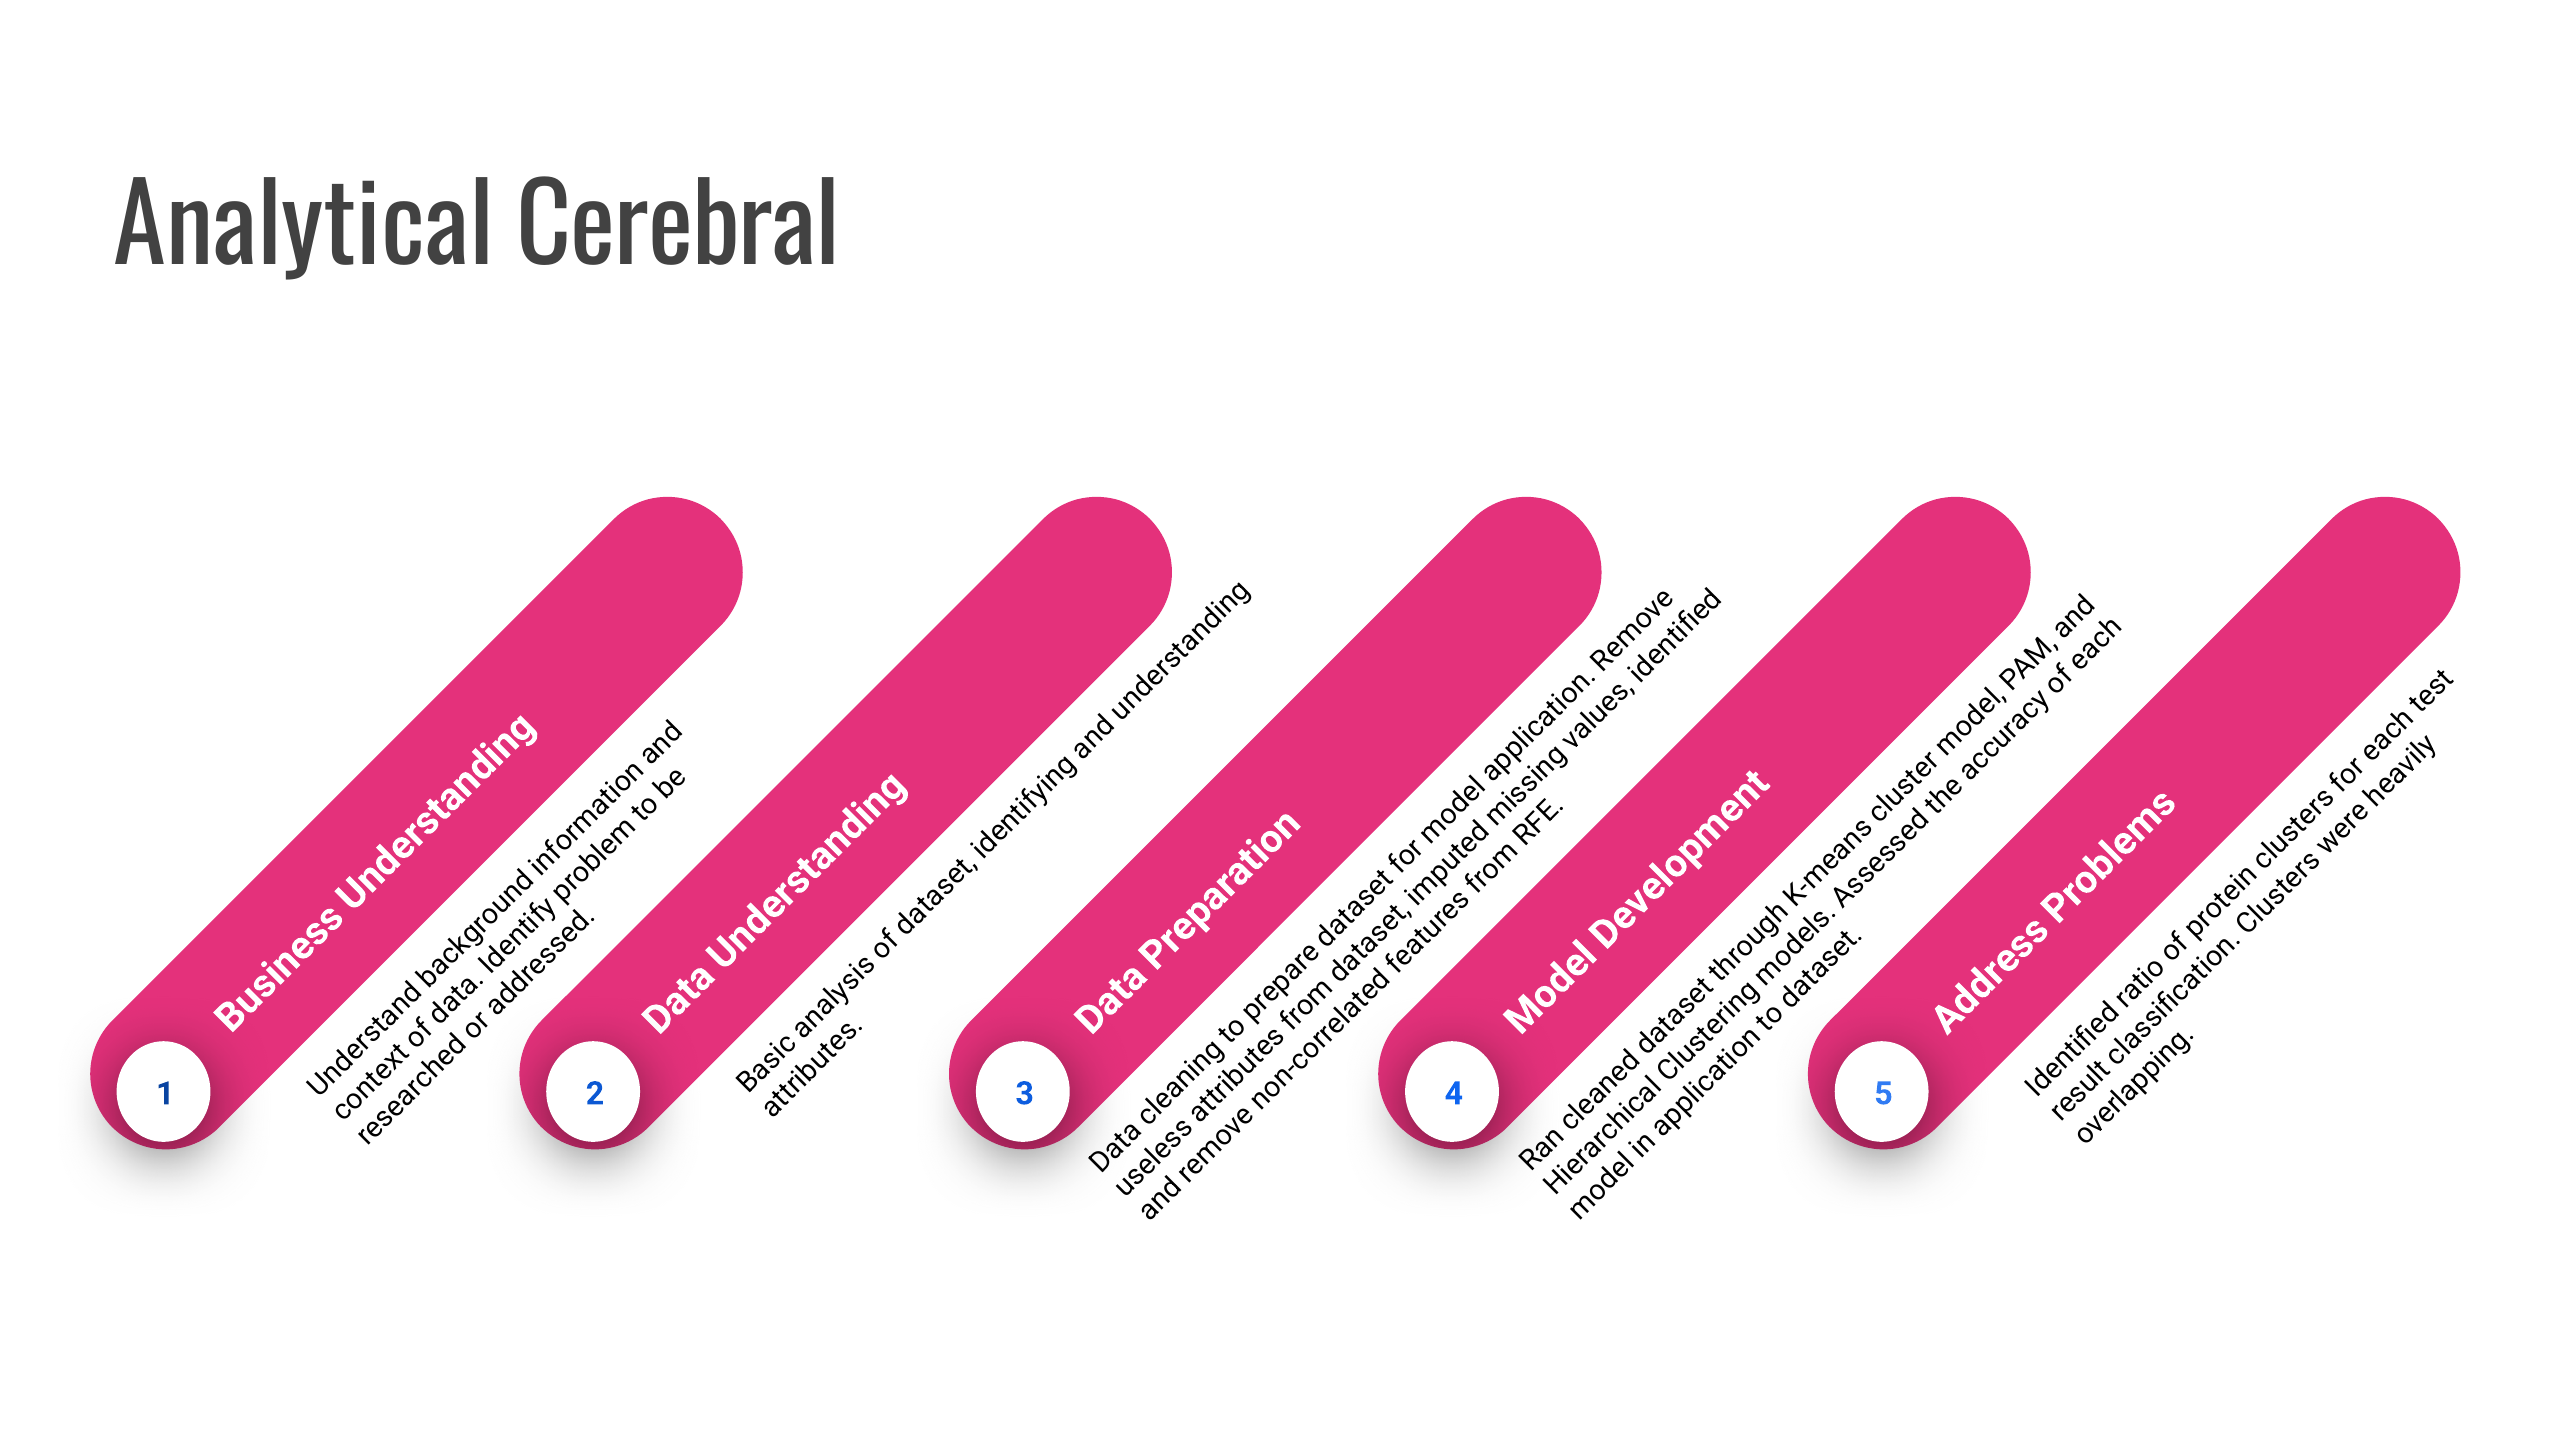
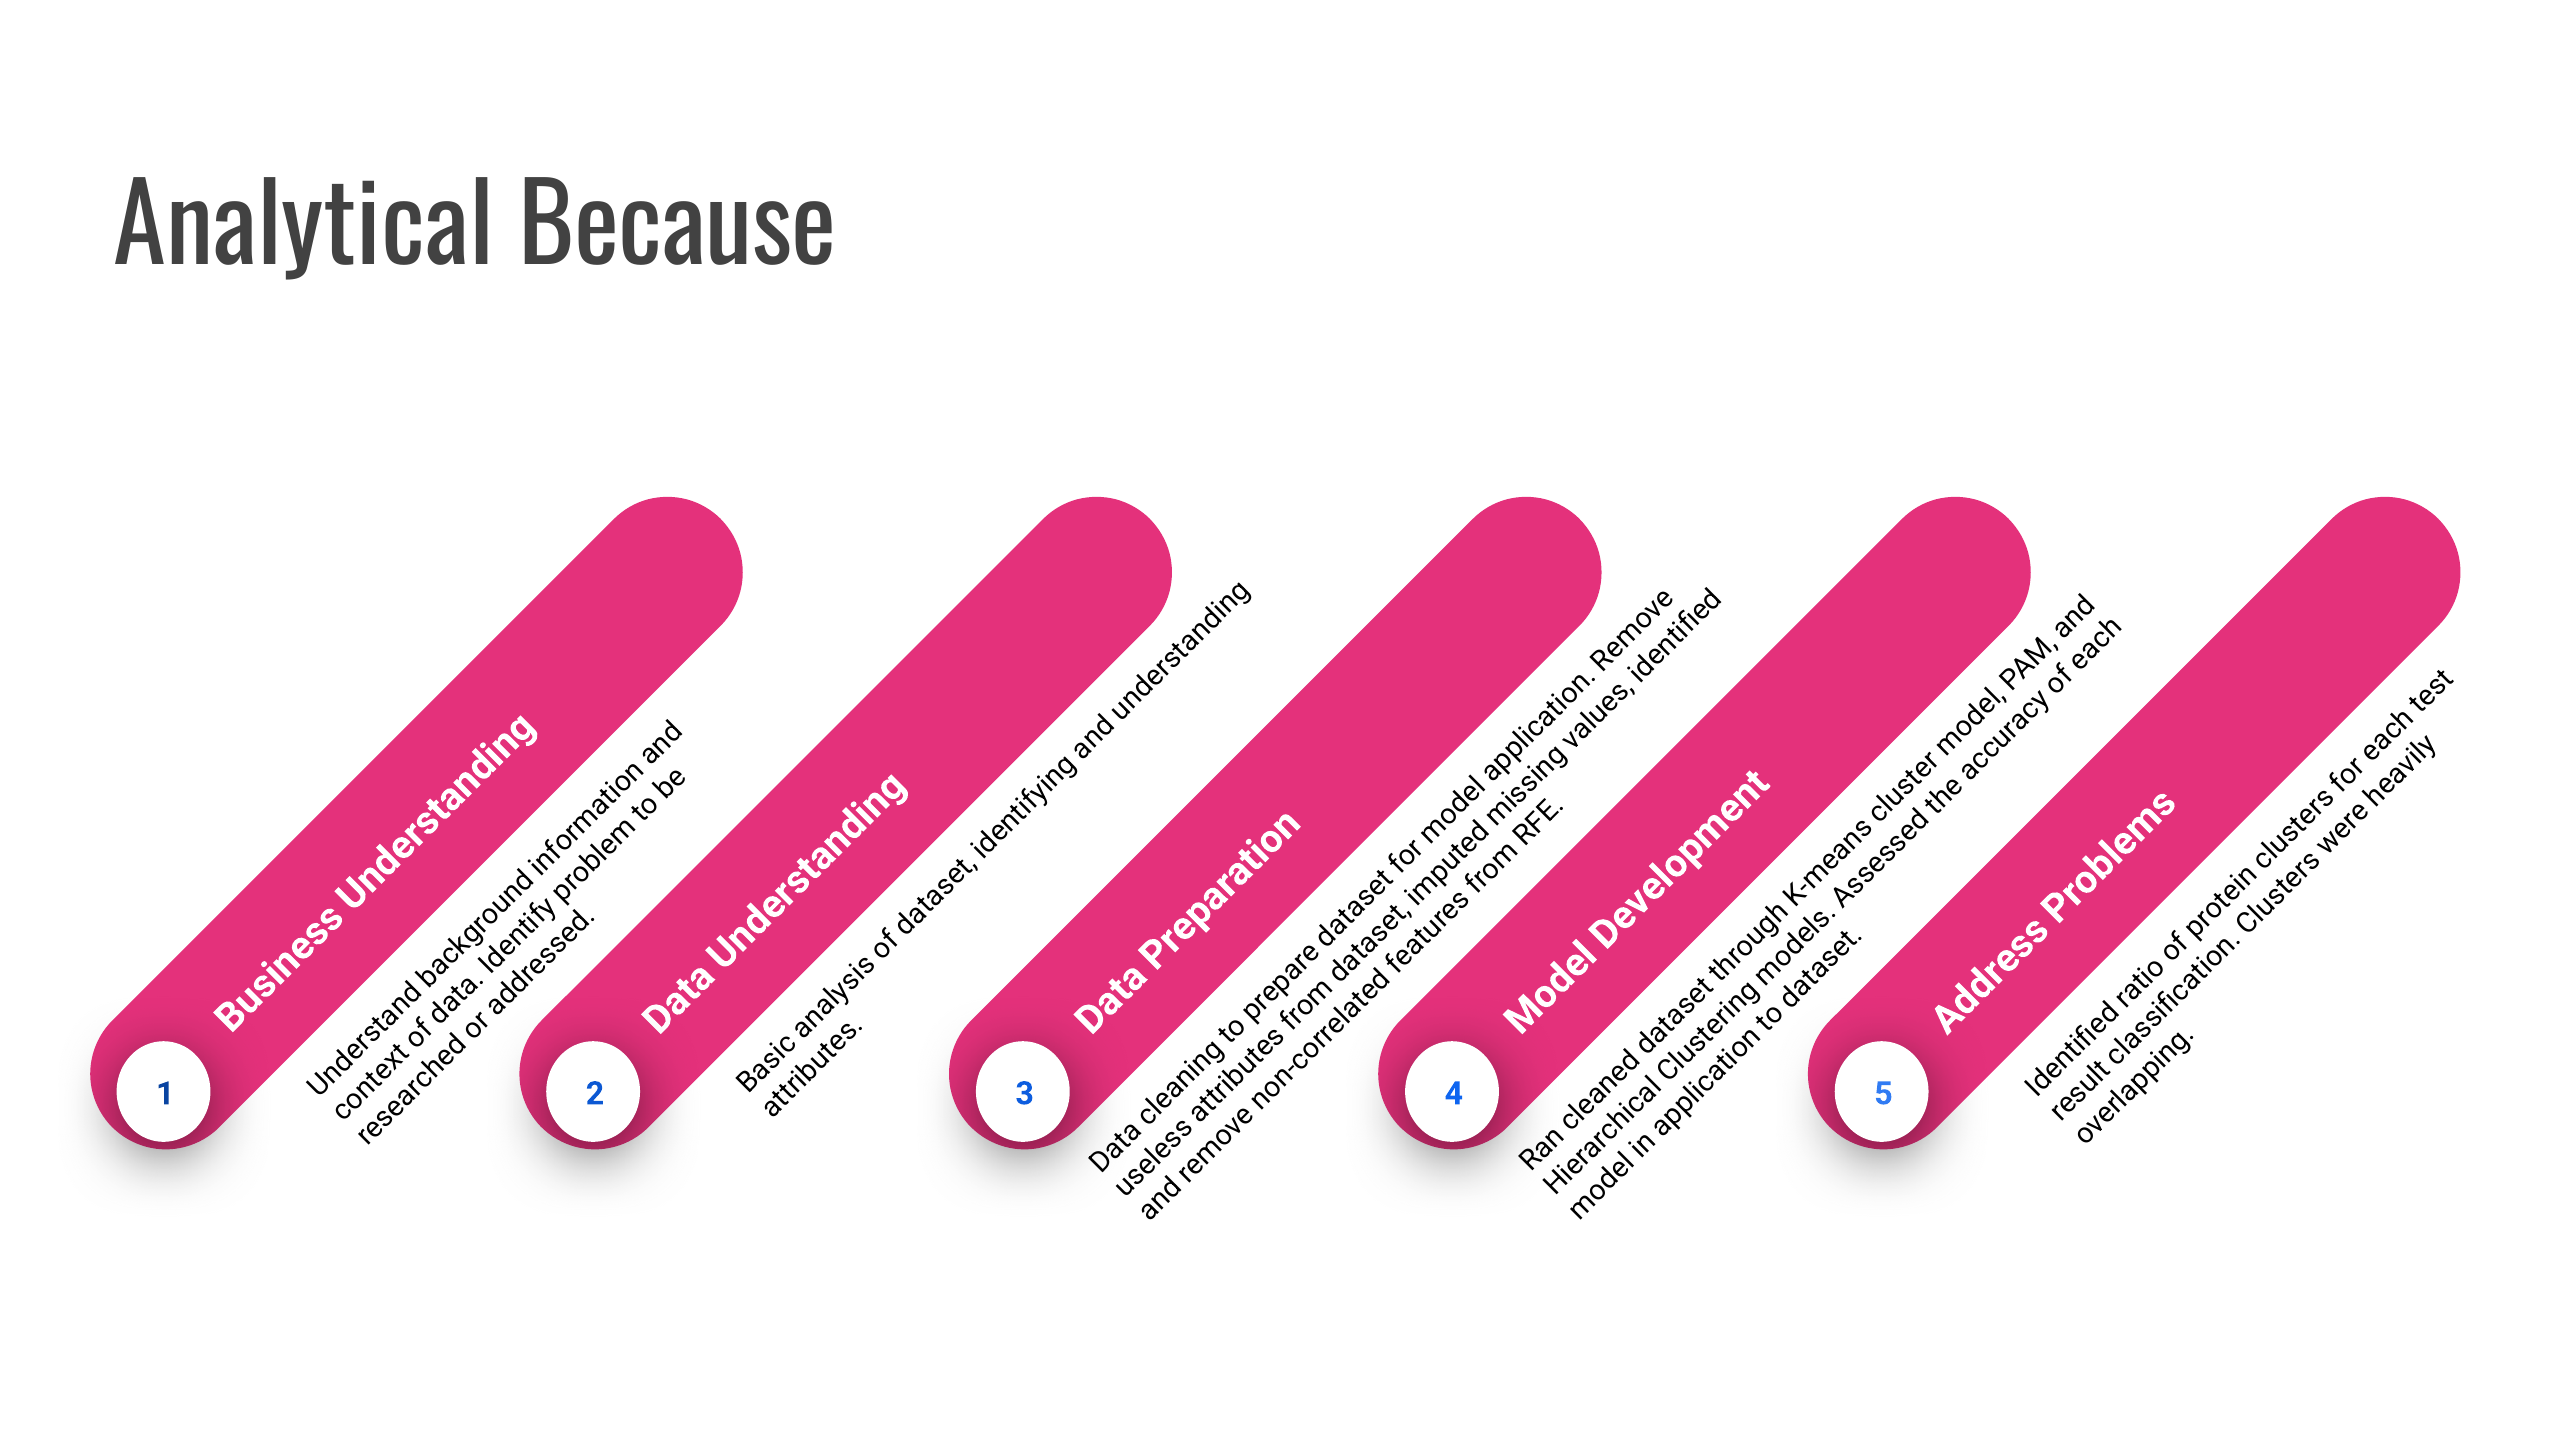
Cerebral: Cerebral -> Because
